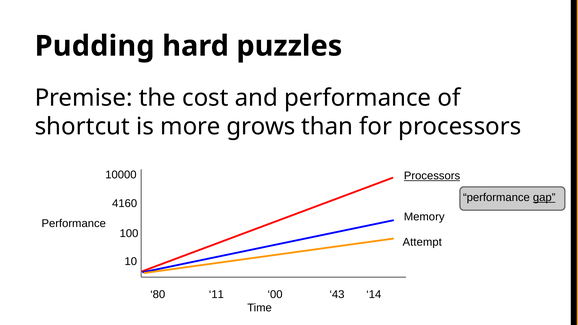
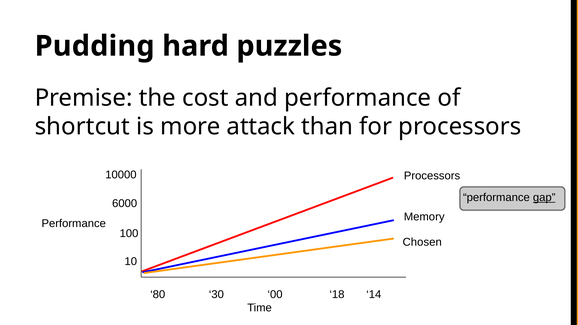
grows: grows -> attack
Processors at (432, 176) underline: present -> none
4160: 4160 -> 6000
Attempt: Attempt -> Chosen
11: 11 -> 30
43: 43 -> 18
